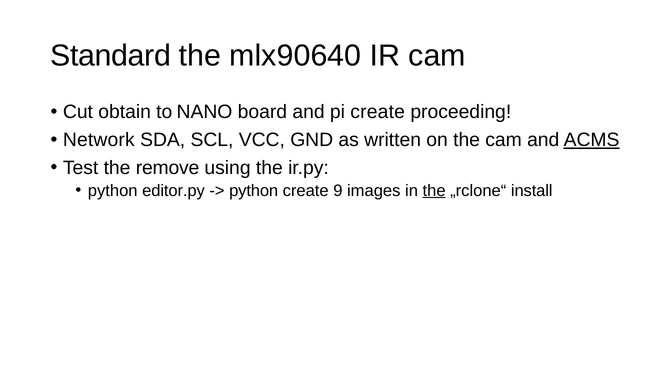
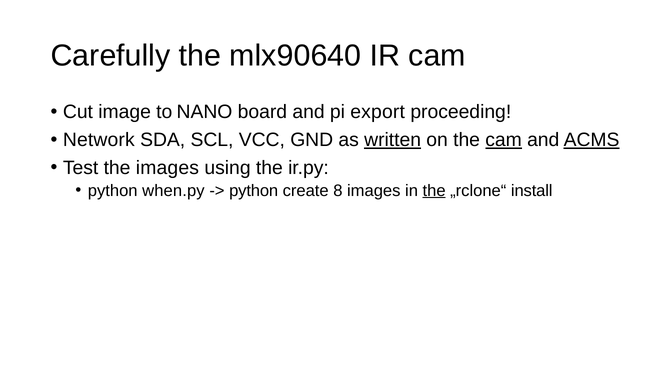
Standard: Standard -> Carefully
obtain: obtain -> image
pi create: create -> export
written underline: none -> present
cam at (504, 140) underline: none -> present
the remove: remove -> images
editor.py: editor.py -> when.py
9: 9 -> 8
